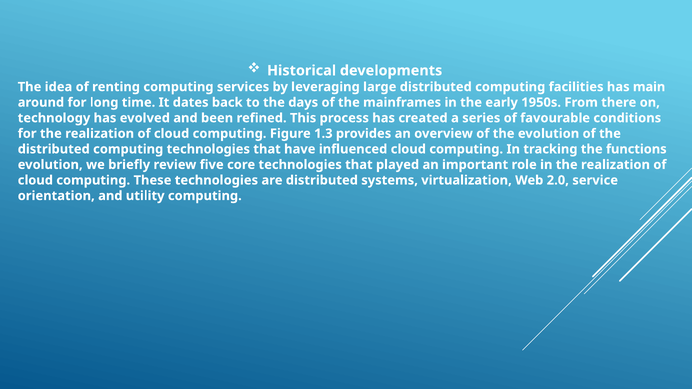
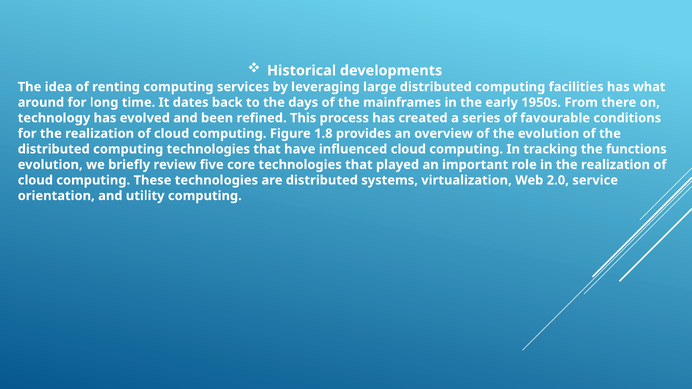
main: main -> what
1.3: 1.3 -> 1.8
